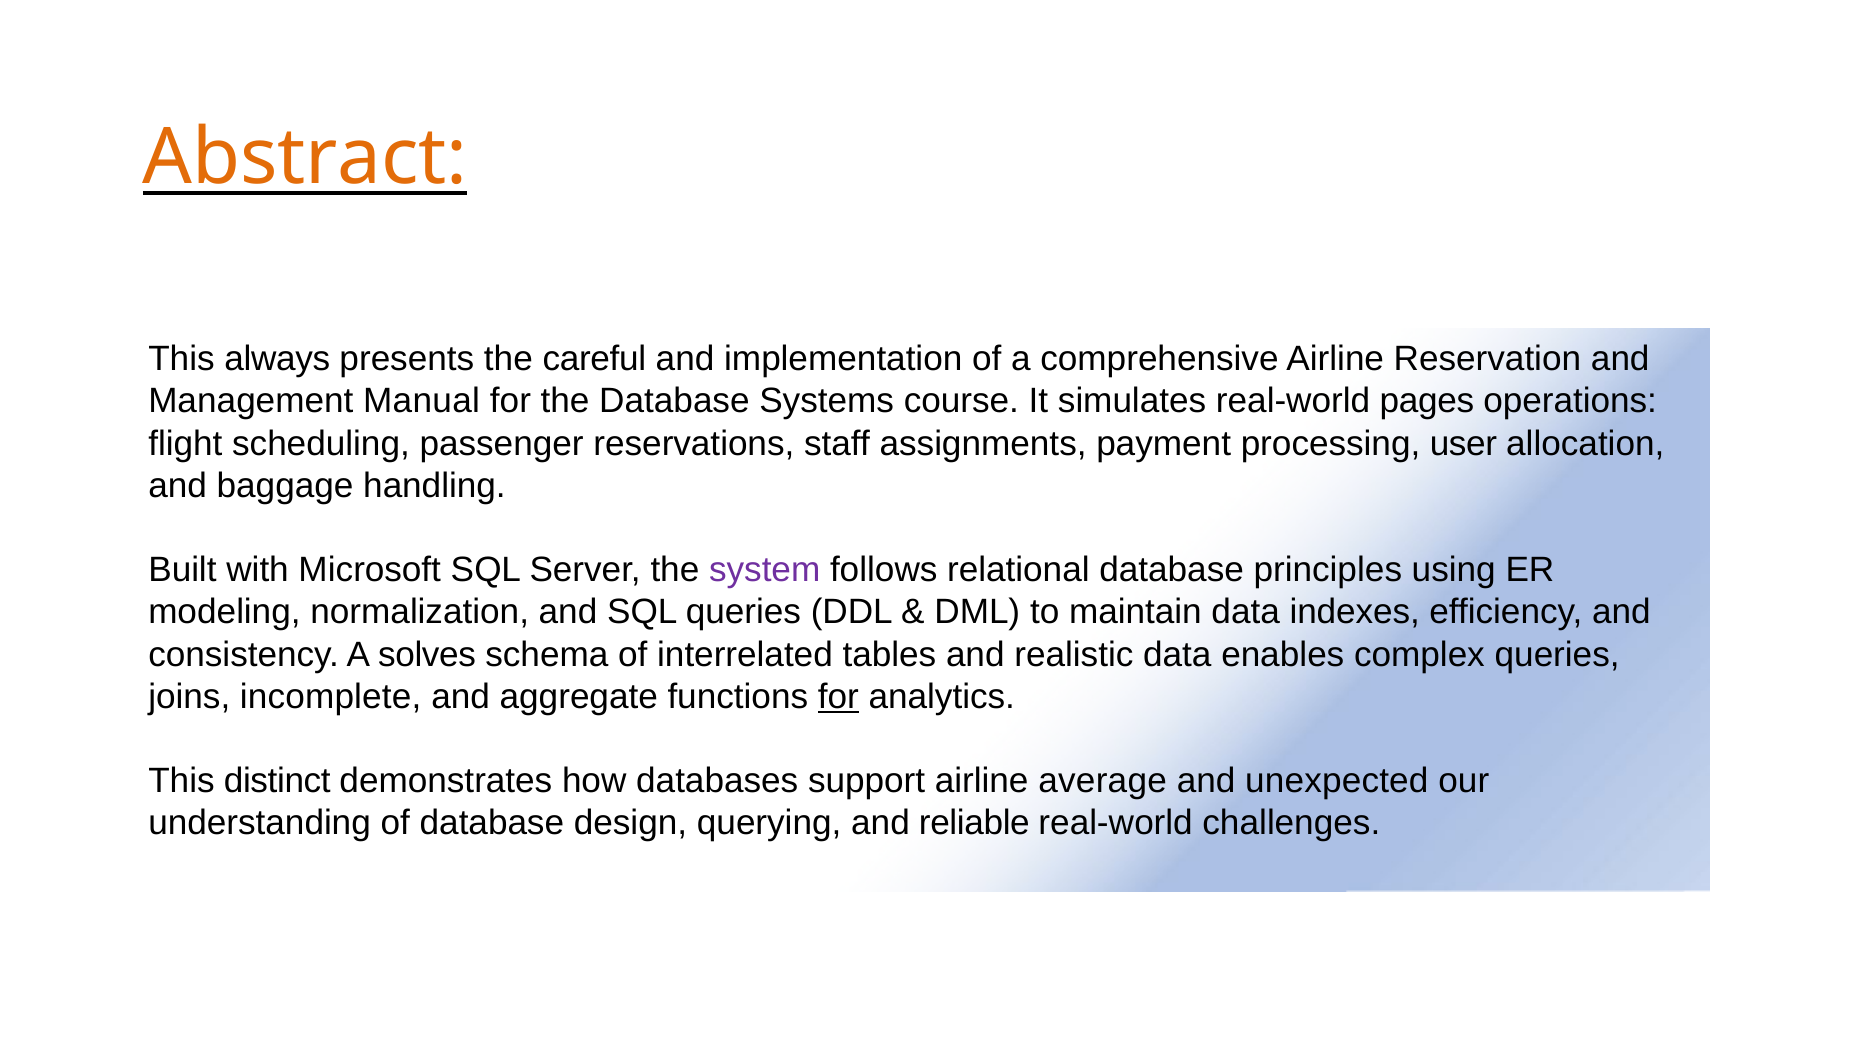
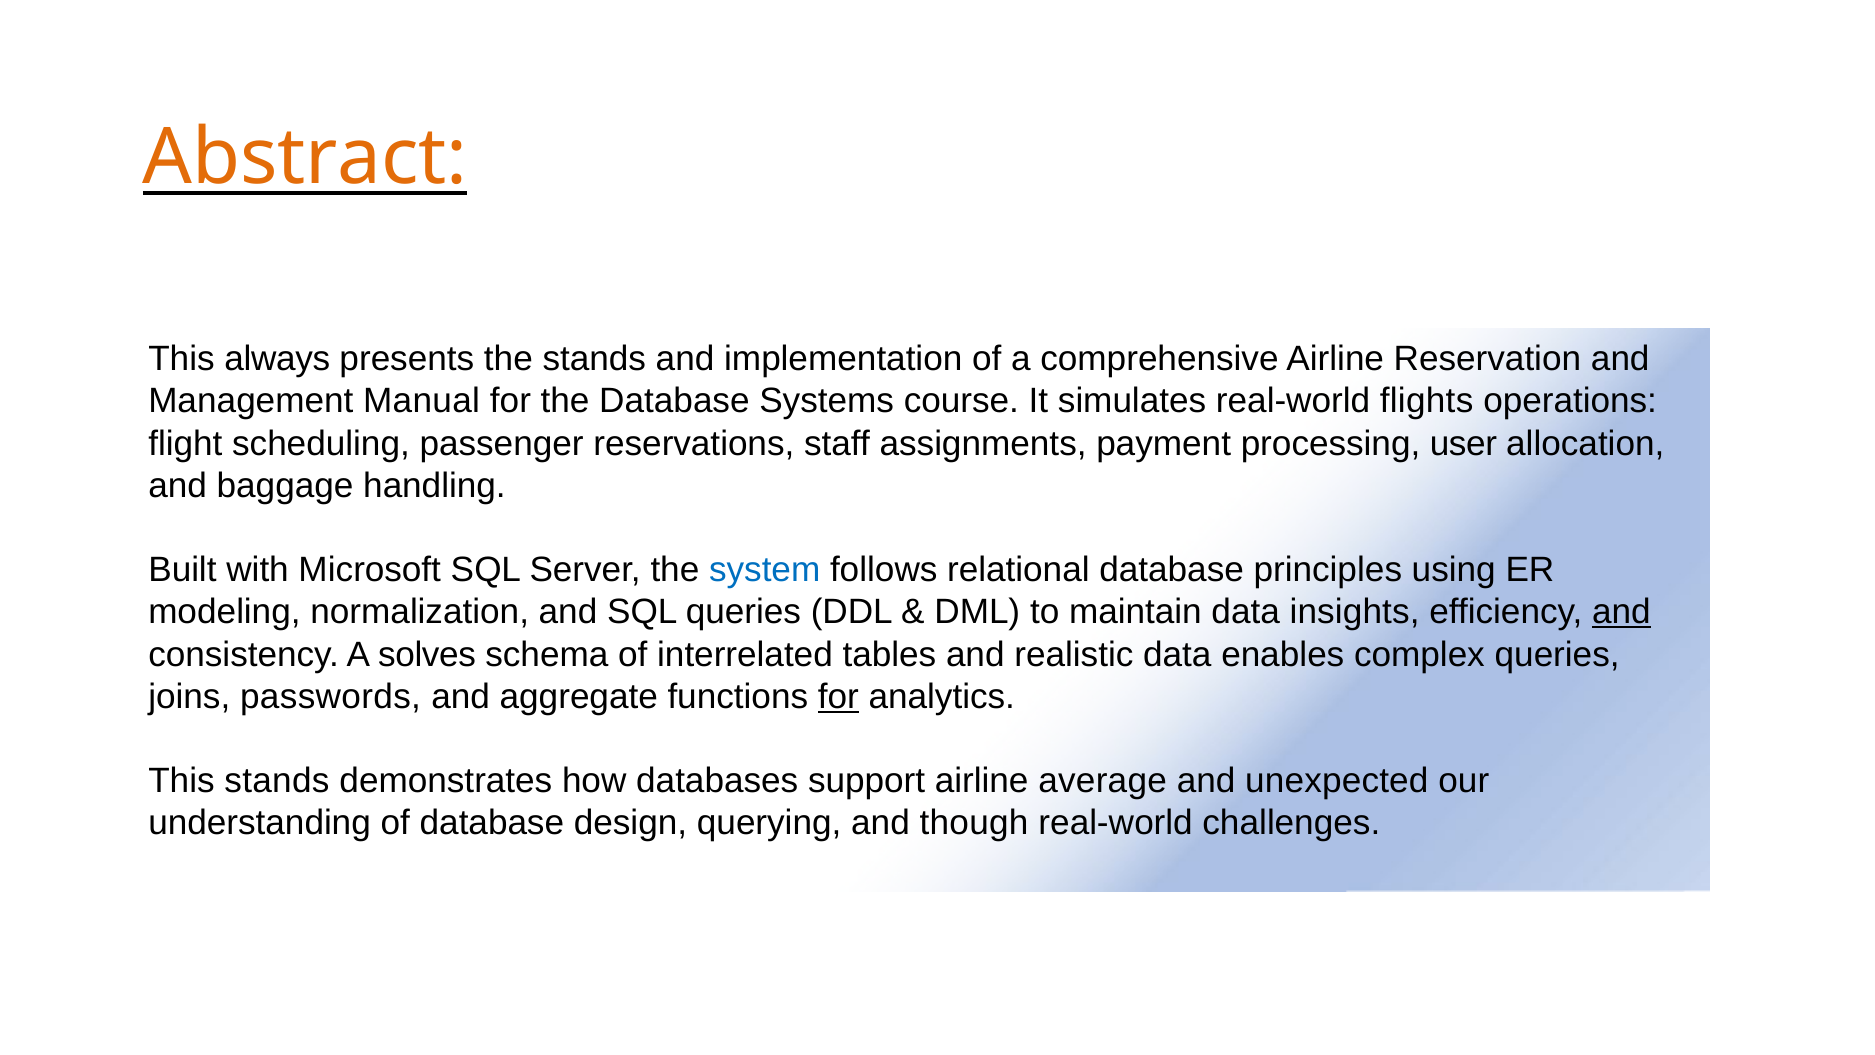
the careful: careful -> stands
pages: pages -> flights
system colour: purple -> blue
indexes: indexes -> insights
and at (1621, 612) underline: none -> present
incomplete: incomplete -> passwords
This distinct: distinct -> stands
reliable: reliable -> though
